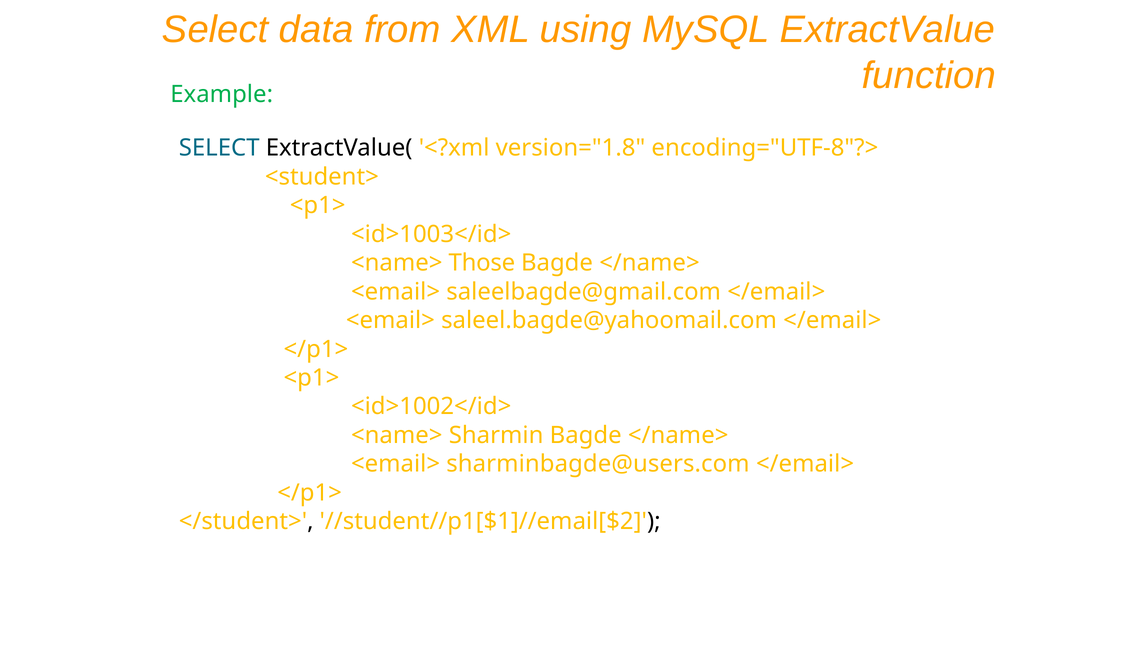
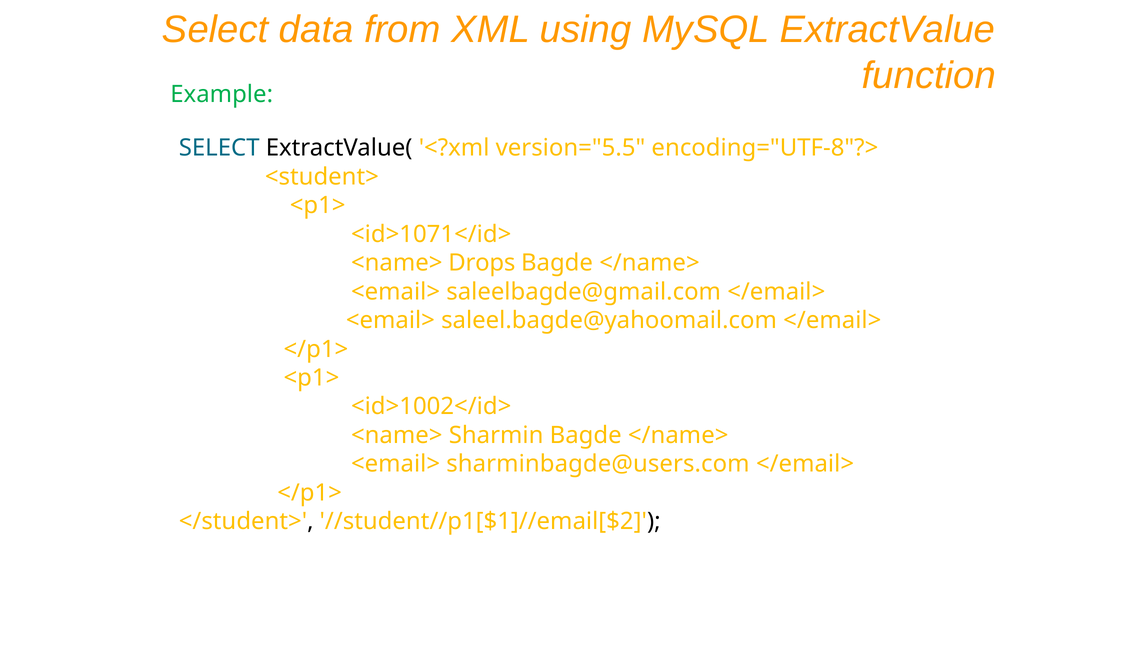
version="1.8: version="1.8 -> version="5.5
<id>1003</id>: <id>1003</id> -> <id>1071</id>
Those: Those -> Drops
